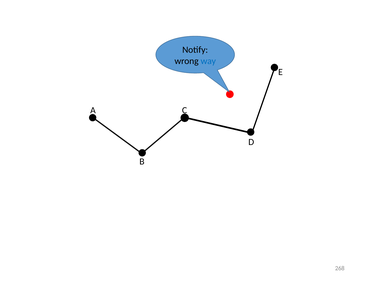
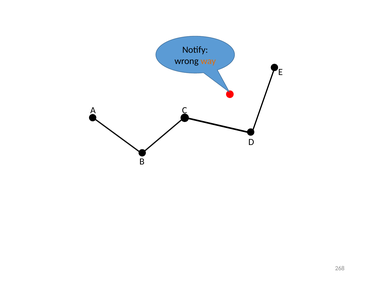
way colour: blue -> orange
